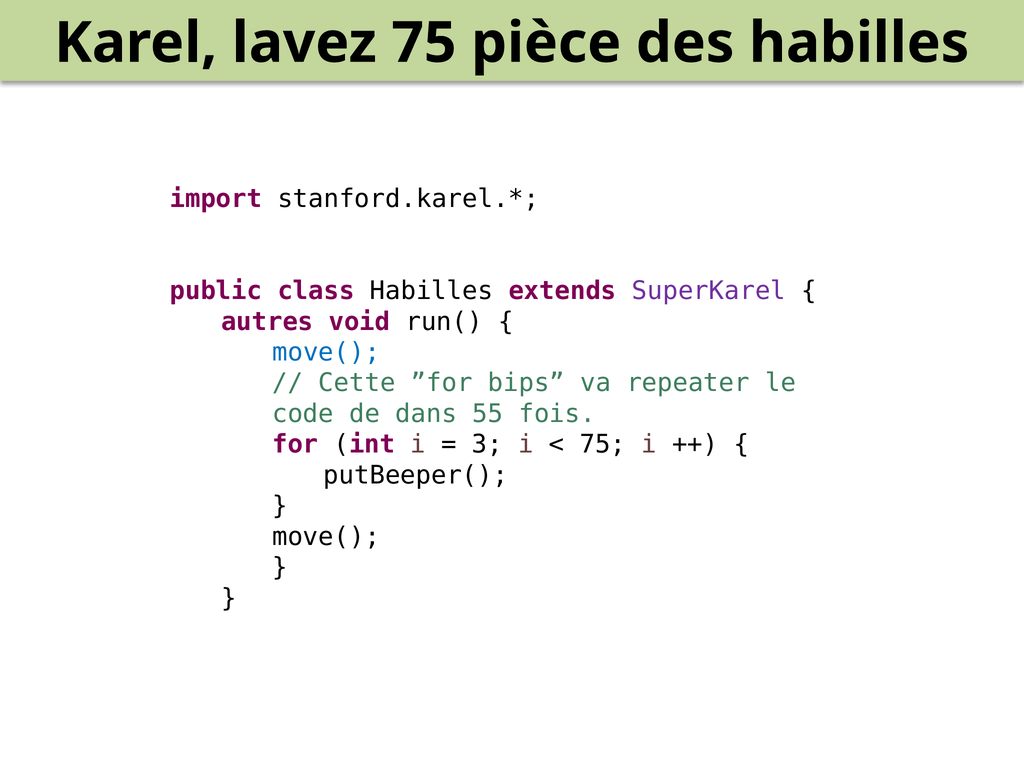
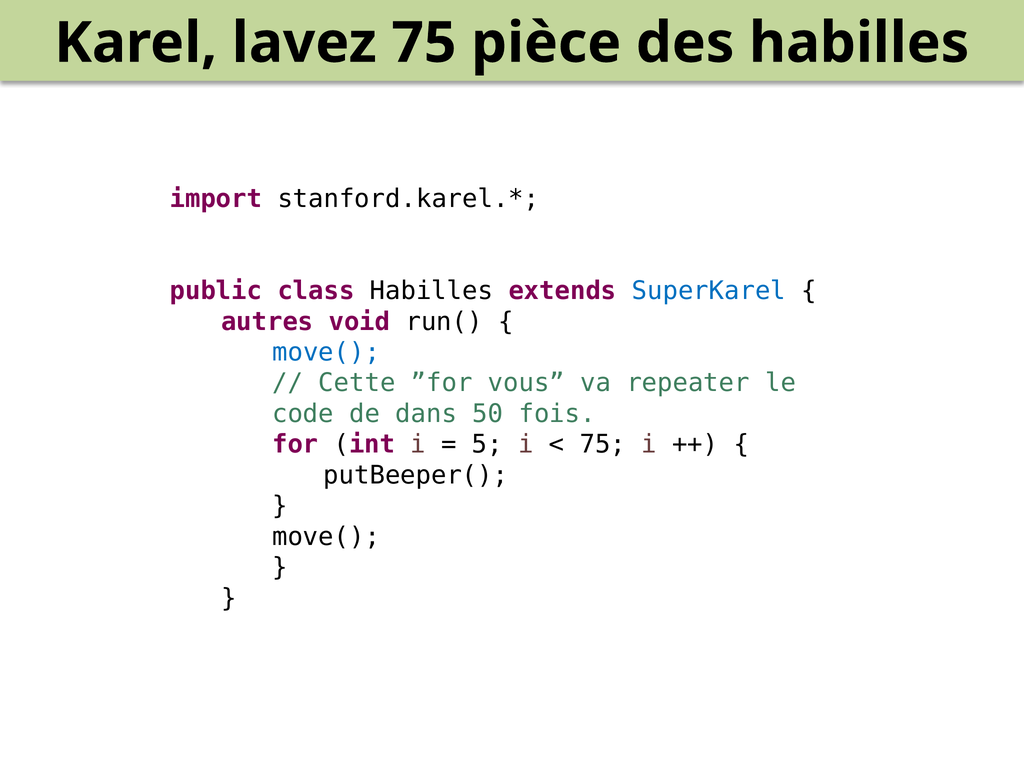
SuperKarel colour: purple -> blue
bips: bips -> vous
55: 55 -> 50
3: 3 -> 5
